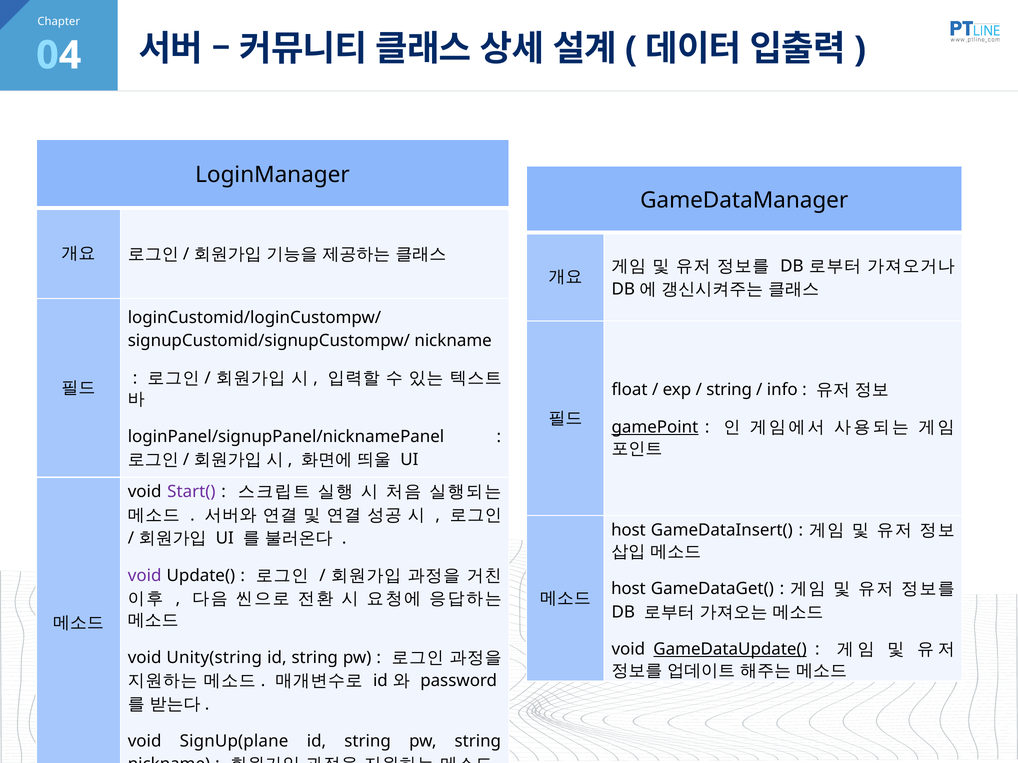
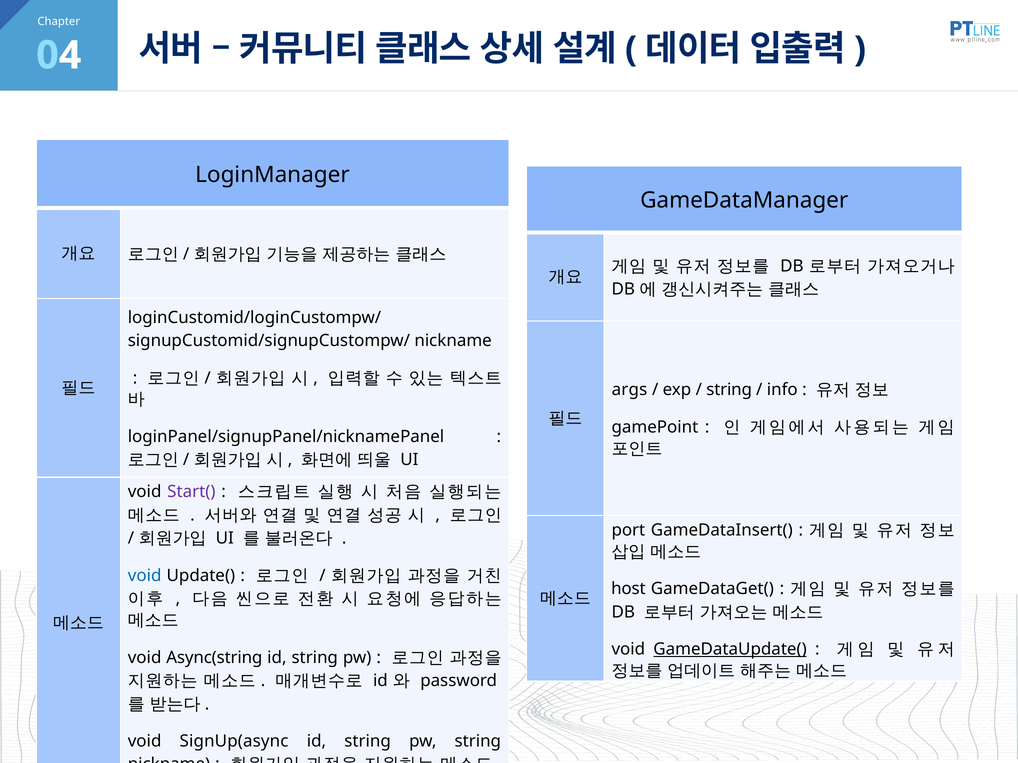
float: float -> args
gamePoint underline: present -> none
host at (628, 530): host -> port
void at (145, 576) colour: purple -> blue
Unity(string: Unity(string -> Async(string
SignUp(plane: SignUp(plane -> SignUp(async
